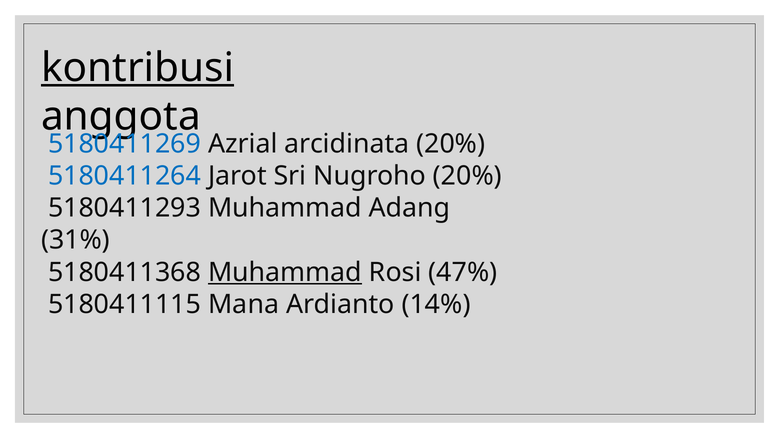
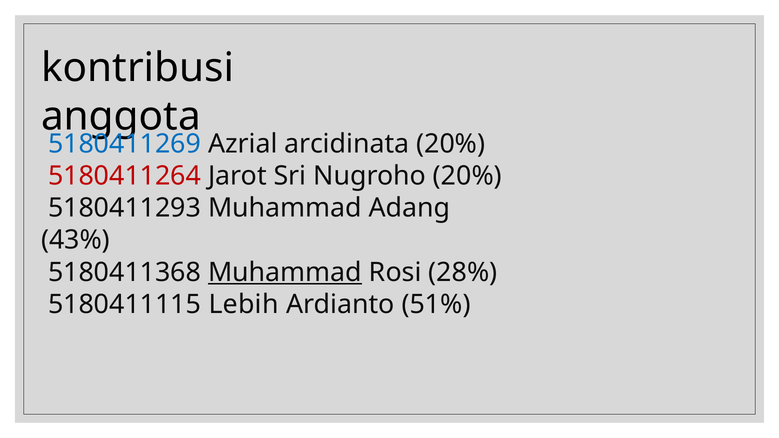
kontribusi underline: present -> none
5180411264 colour: blue -> red
31%: 31% -> 43%
47%: 47% -> 28%
Mana: Mana -> Lebih
14%: 14% -> 51%
